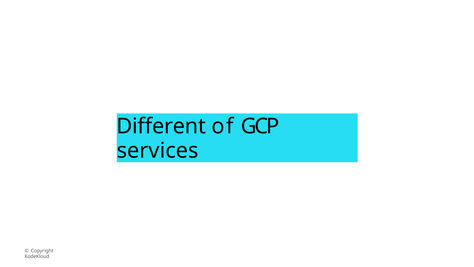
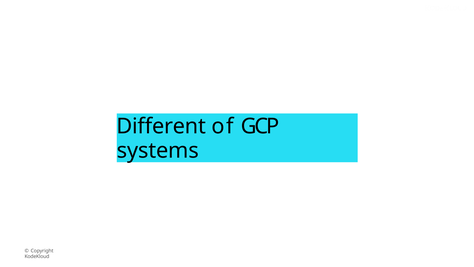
services: services -> systems
